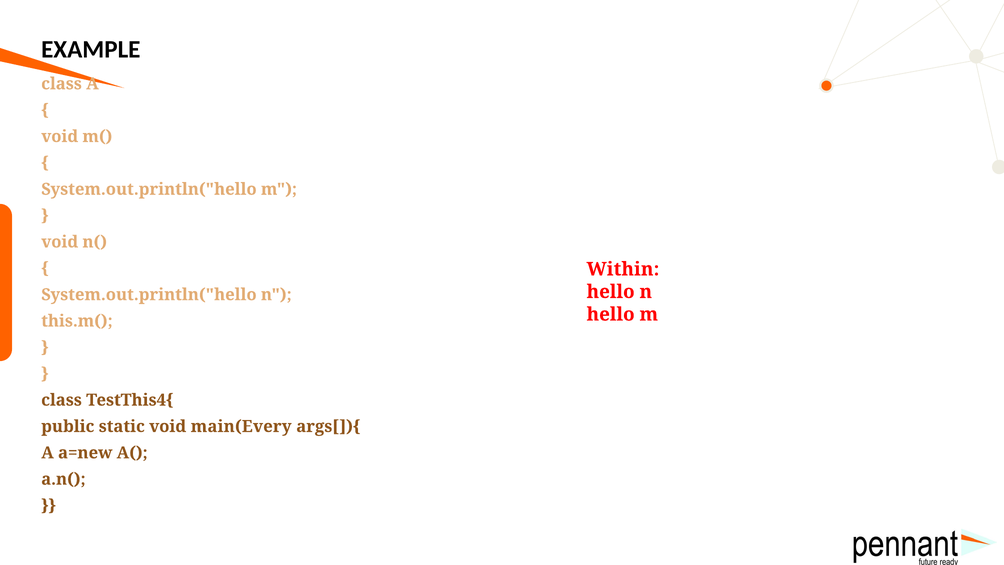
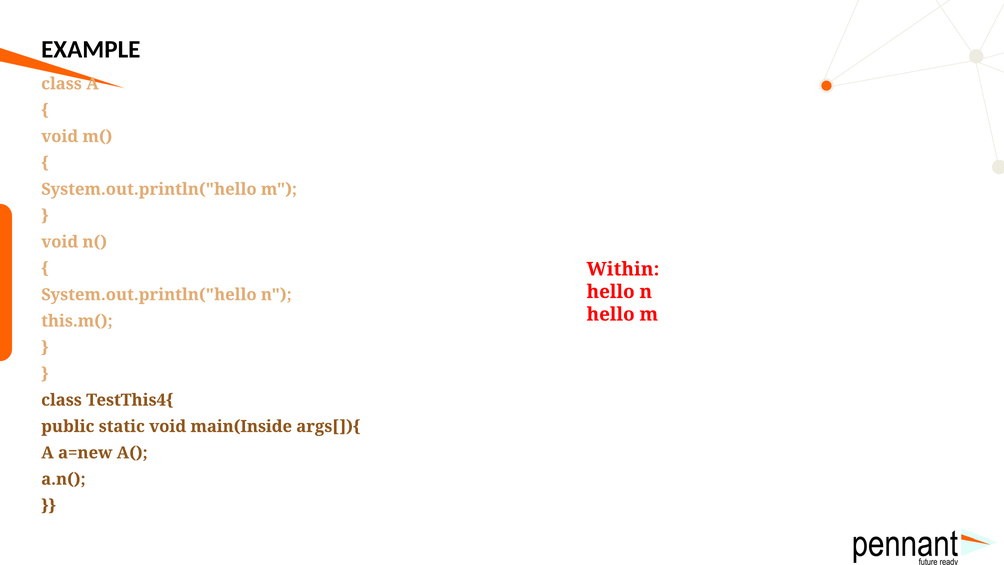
main(Every: main(Every -> main(Inside
